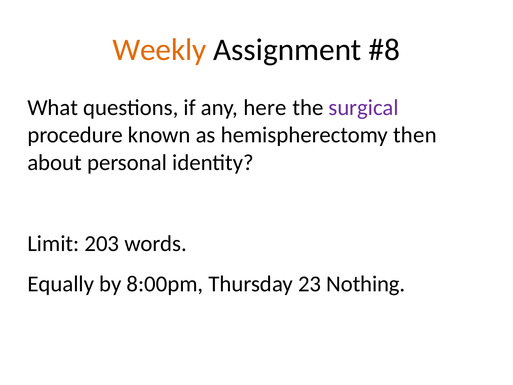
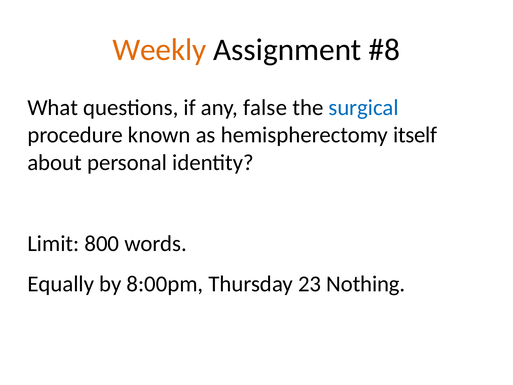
here: here -> false
surgical colour: purple -> blue
then: then -> itself
203: 203 -> 800
